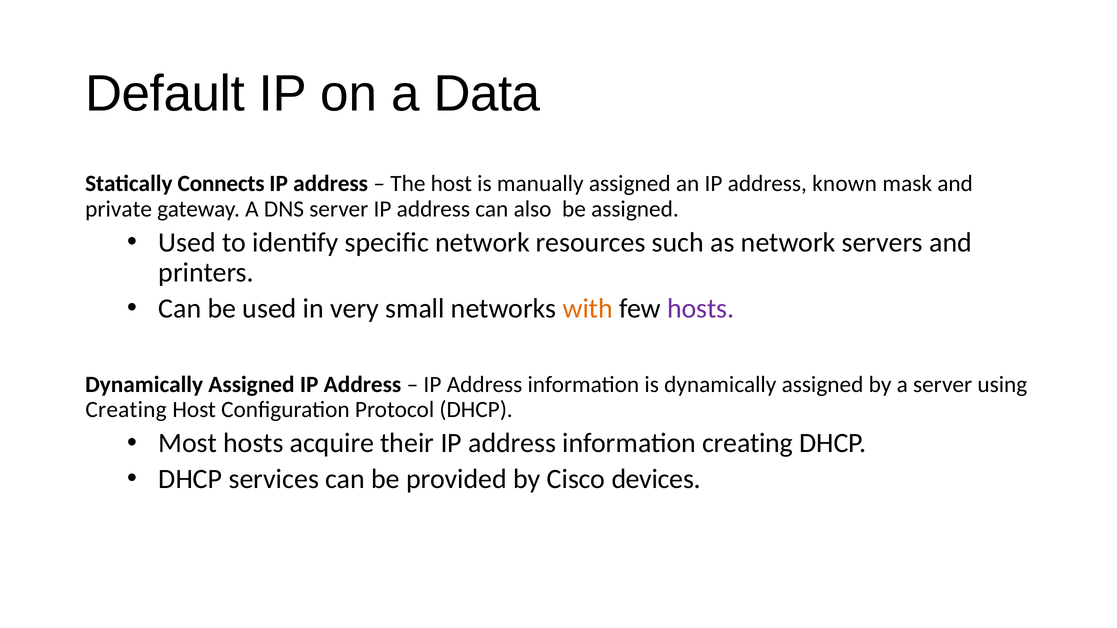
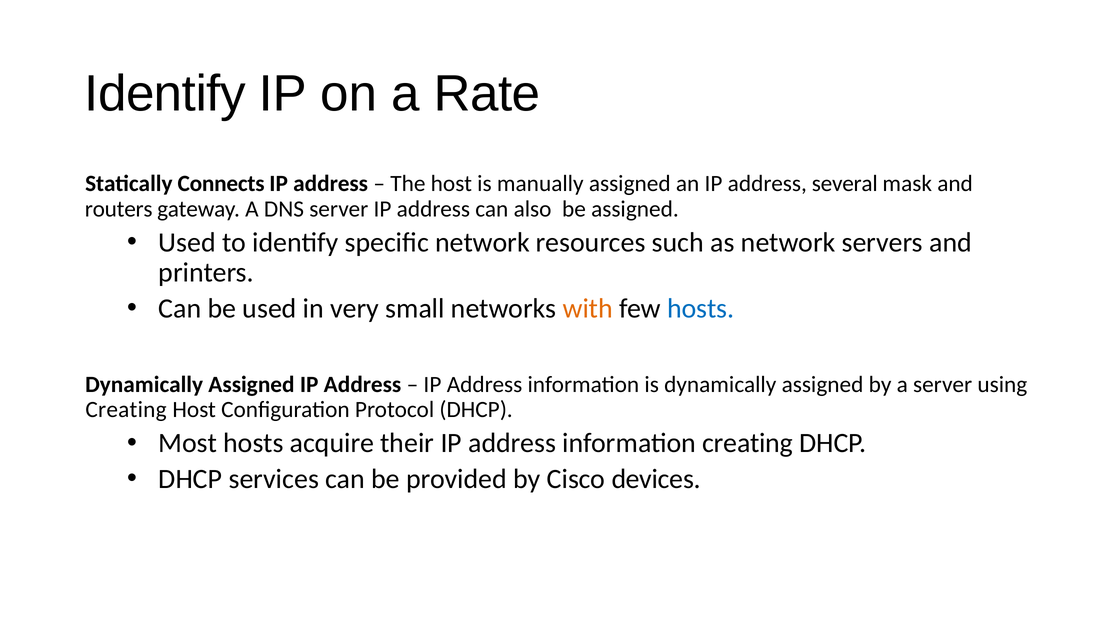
Default at (165, 94): Default -> Identify
Data: Data -> Rate
known: known -> several
private: private -> routers
hosts at (701, 309) colour: purple -> blue
